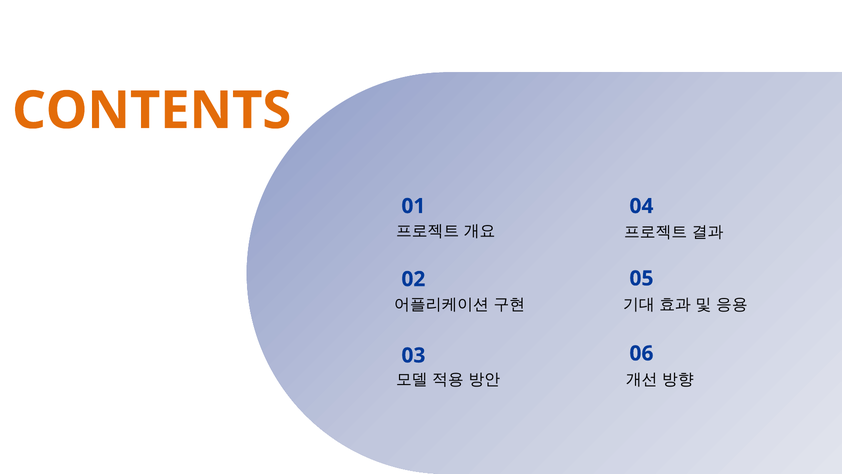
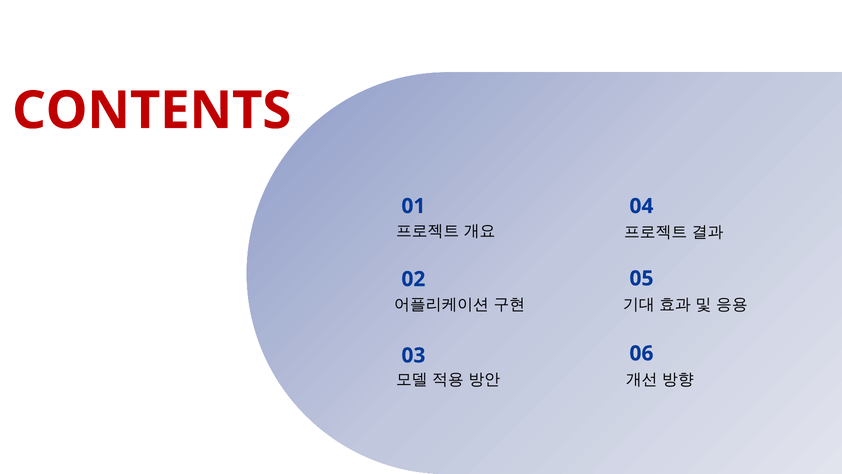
CONTENTS colour: orange -> red
